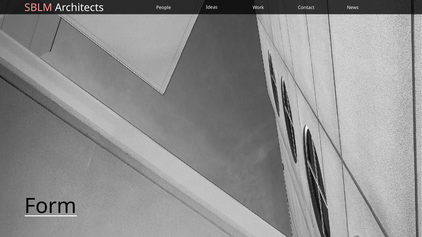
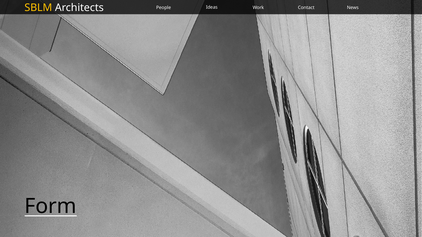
SBLM colour: pink -> yellow
